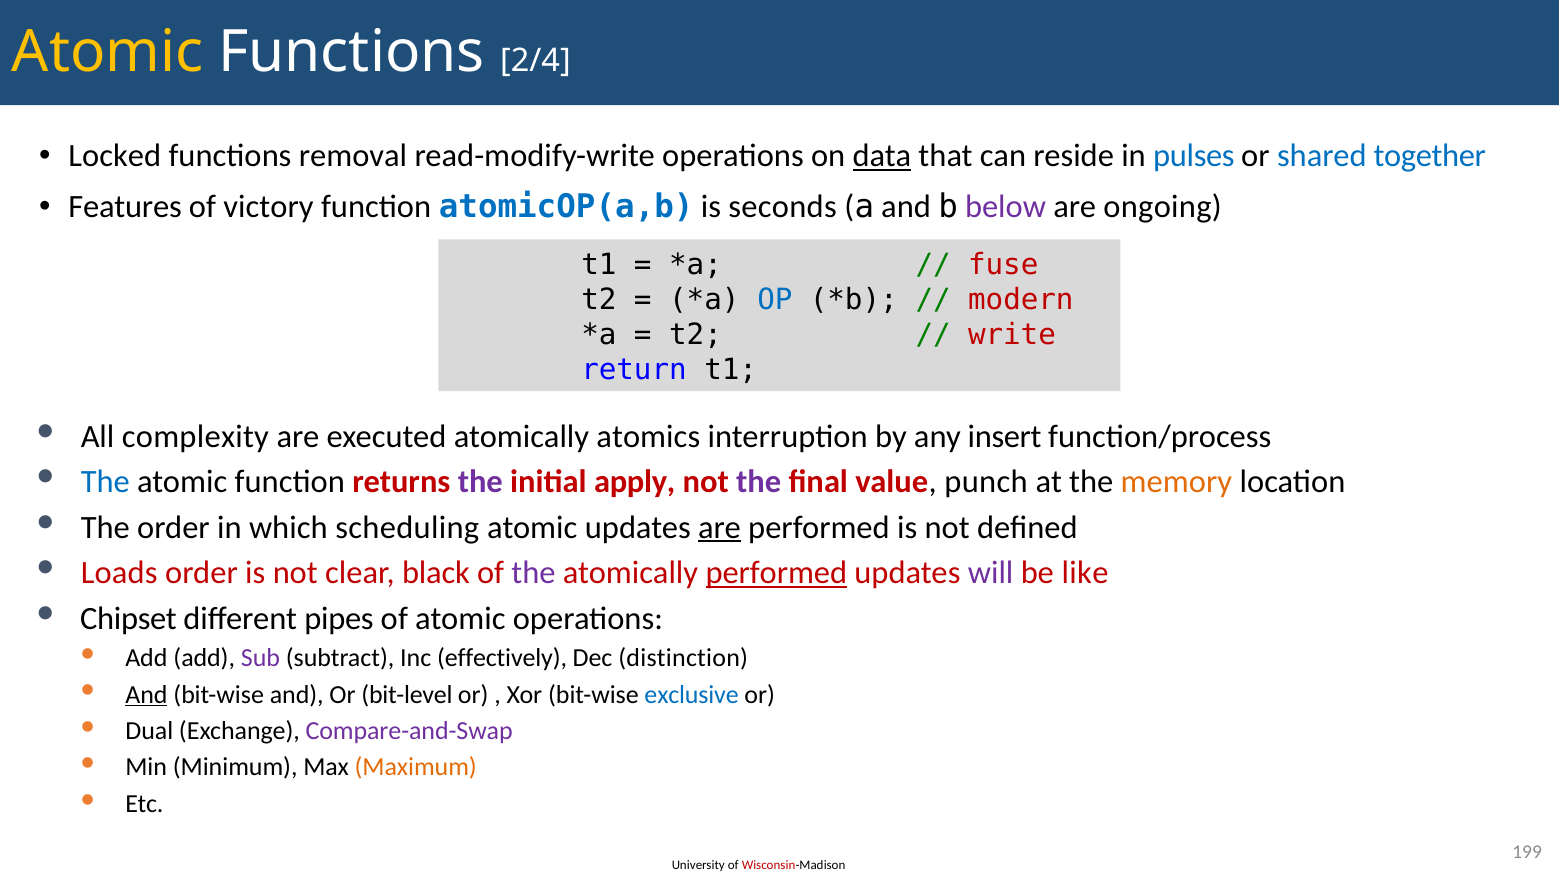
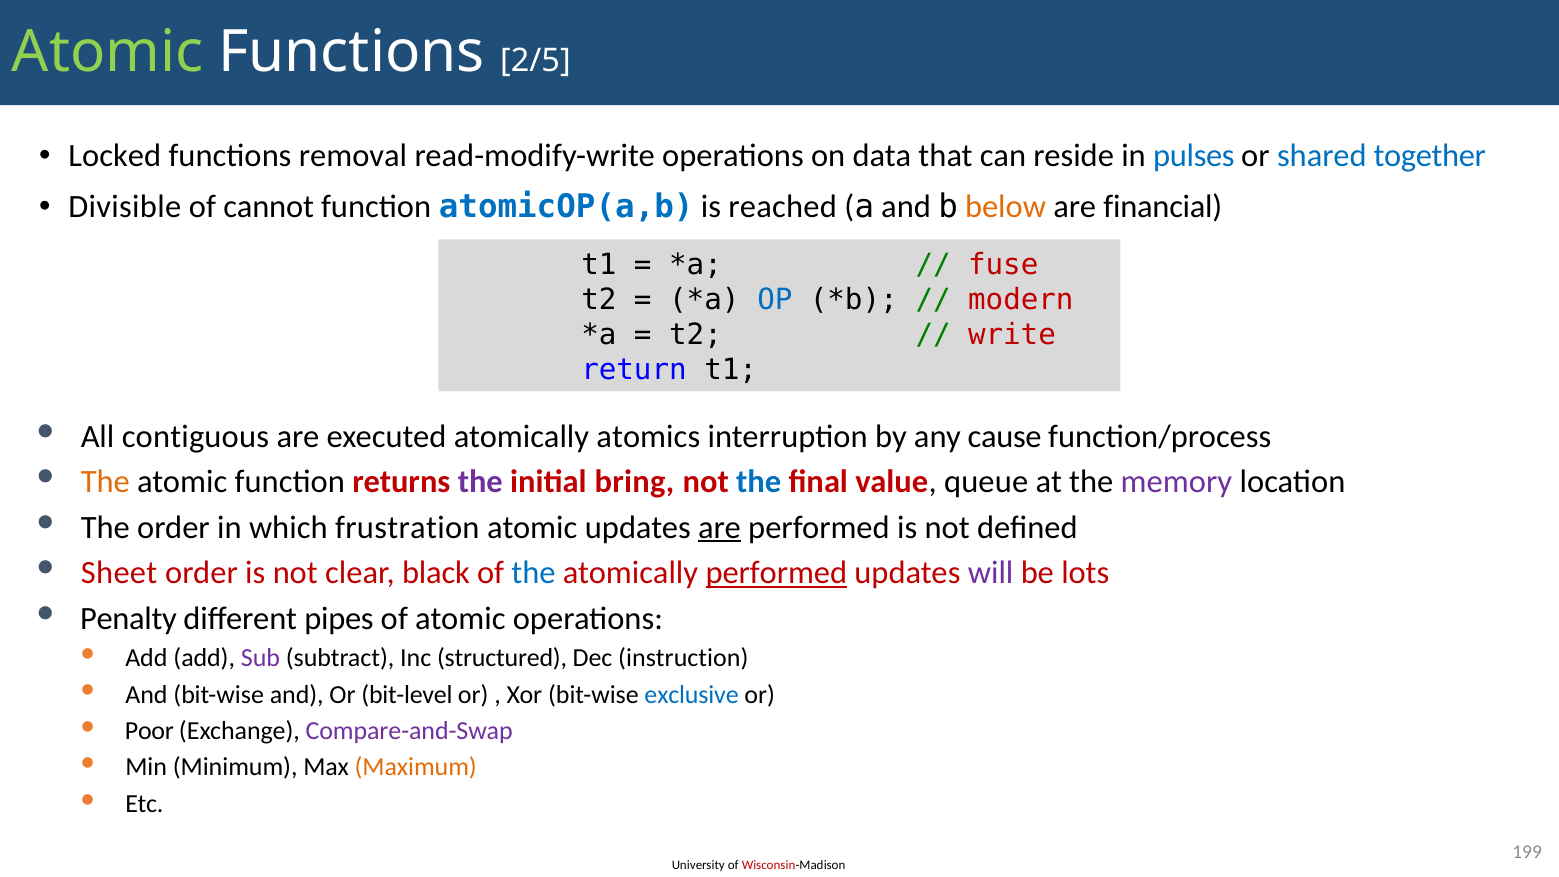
Atomic at (107, 52) colour: yellow -> light green
2/4: 2/4 -> 2/5
data underline: present -> none
Features: Features -> Divisible
victory: victory -> cannot
seconds: seconds -> reached
below colour: purple -> orange
ongoing: ongoing -> financial
complexity: complexity -> contiguous
insert: insert -> cause
The at (105, 482) colour: blue -> orange
apply: apply -> bring
the at (759, 482) colour: purple -> blue
punch: punch -> queue
memory colour: orange -> purple
scheduling: scheduling -> frustration
Loads: Loads -> Sheet
the at (534, 573) colour: purple -> blue
like: like -> lots
Chipset: Chipset -> Penalty
effectively: effectively -> structured
distinction: distinction -> instruction
And at (146, 694) underline: present -> none
Dual: Dual -> Poor
